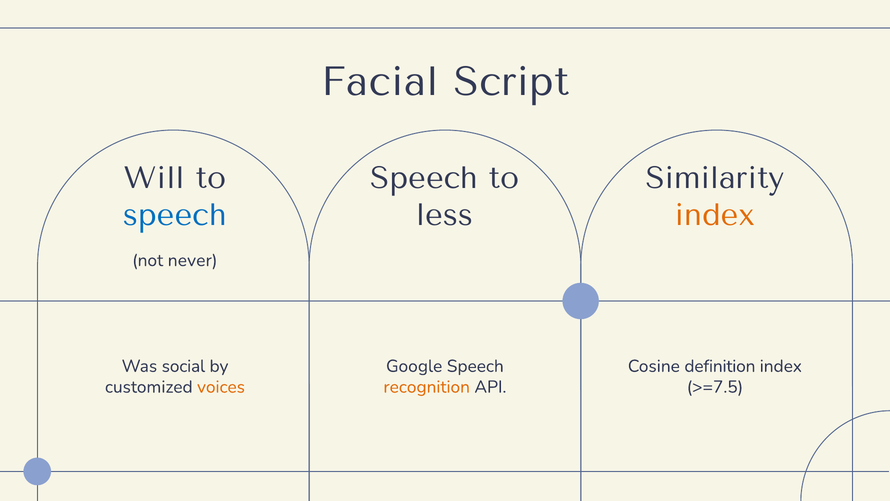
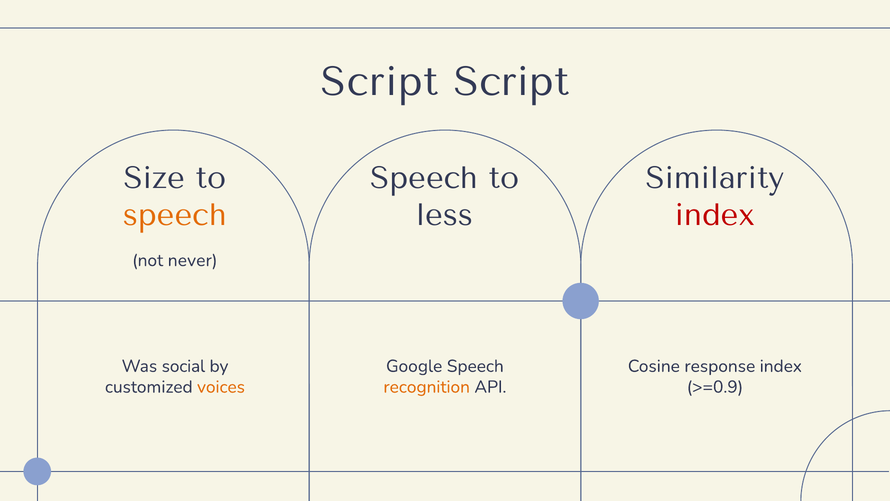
Facial at (380, 82): Facial -> Script
Will: Will -> Size
speech at (175, 215) colour: blue -> orange
index at (715, 215) colour: orange -> red
definition: definition -> response
>=7.5: >=7.5 -> >=0.9
